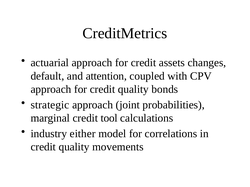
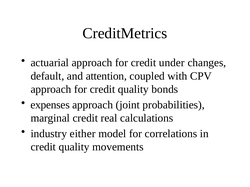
assets: assets -> under
strategic: strategic -> expenses
tool: tool -> real
